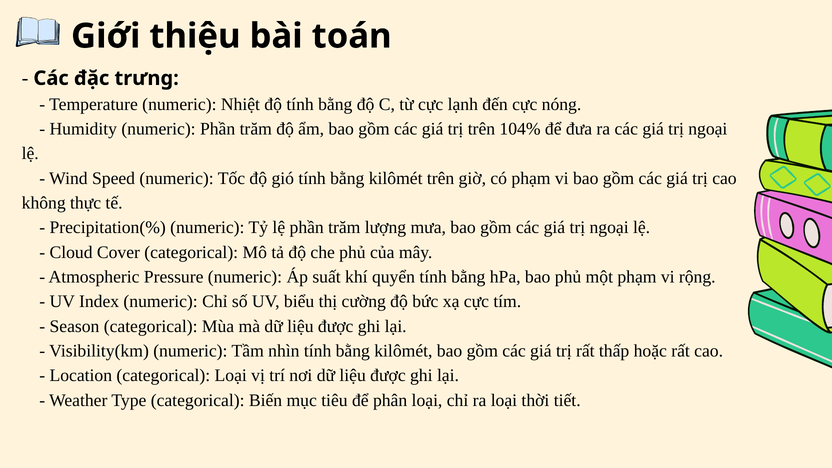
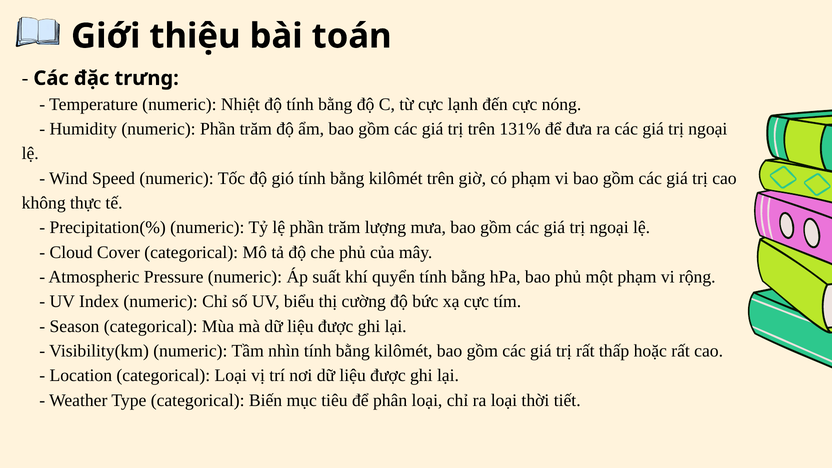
104%: 104% -> 131%
